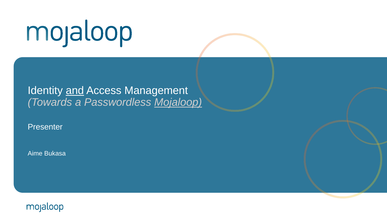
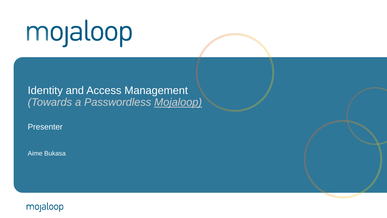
and underline: present -> none
